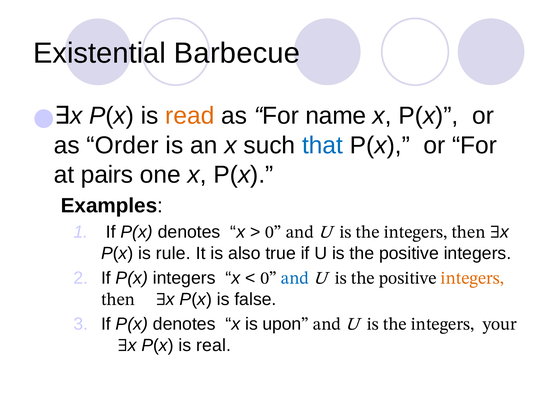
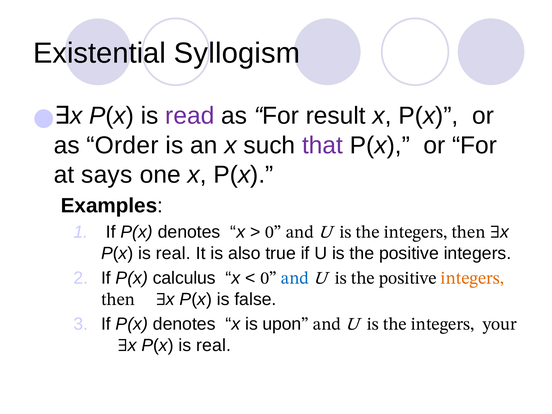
Barbecue: Barbecue -> Syllogism
read colour: orange -> purple
name: name -> result
that colour: blue -> purple
pairs: pairs -> says
rule at (173, 253): rule -> real
P(x integers: integers -> calculus
